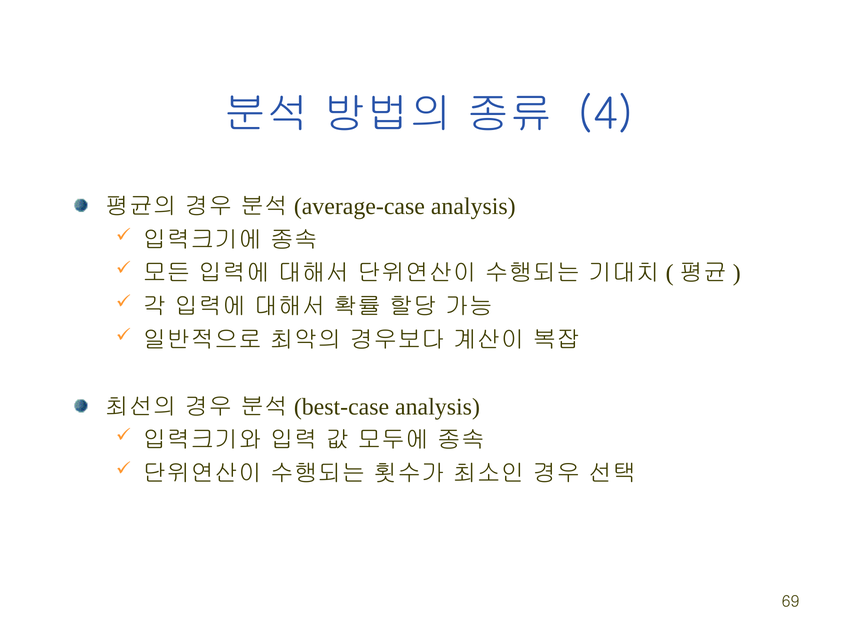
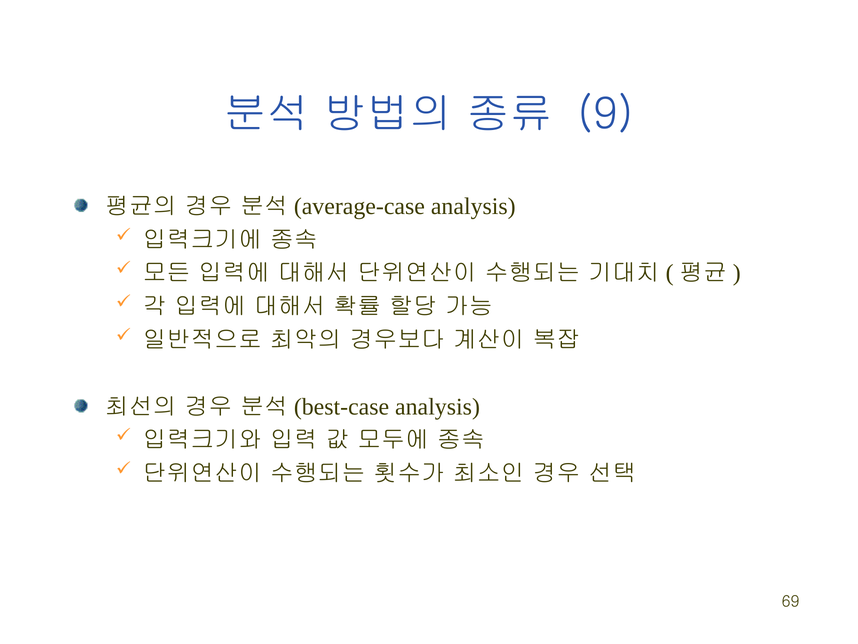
4: 4 -> 9
